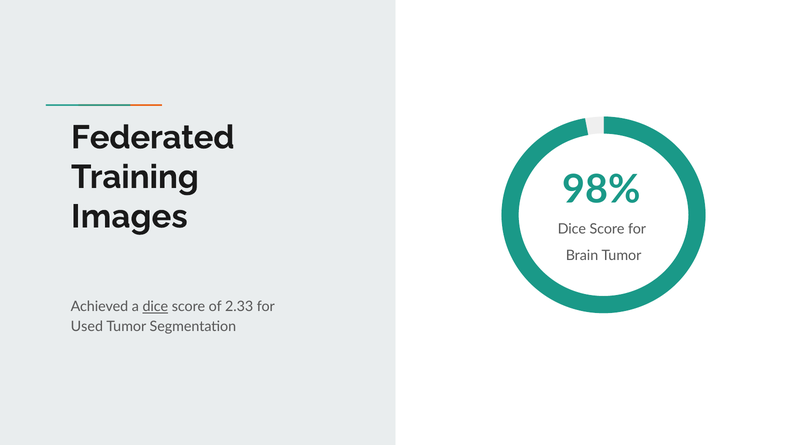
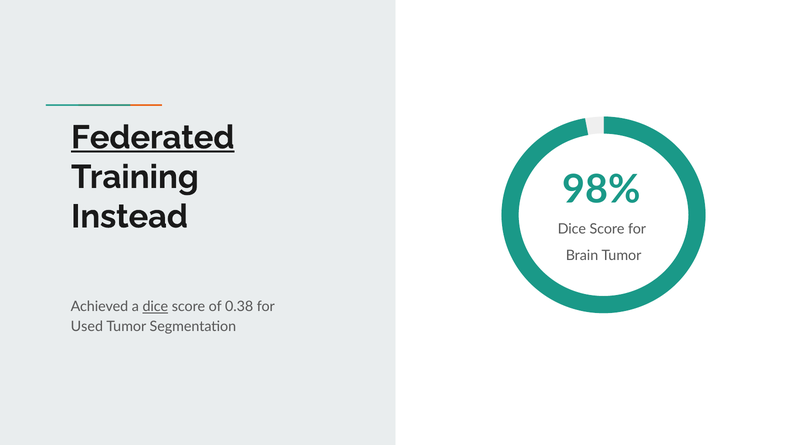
Federated underline: none -> present
Images: Images -> Instead
2.33: 2.33 -> 0.38
